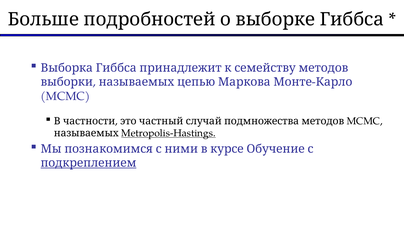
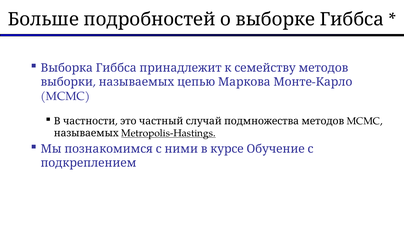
подкреплением underline: present -> none
